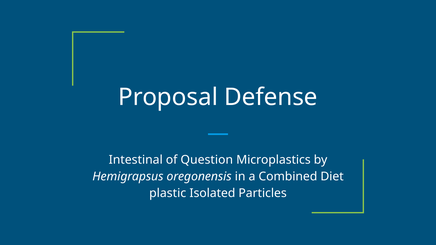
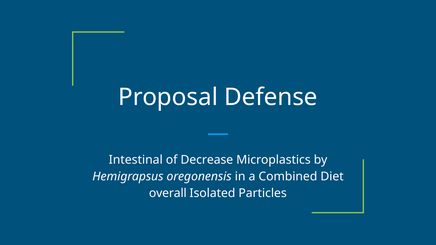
Question: Question -> Decrease
plastic: plastic -> overall
